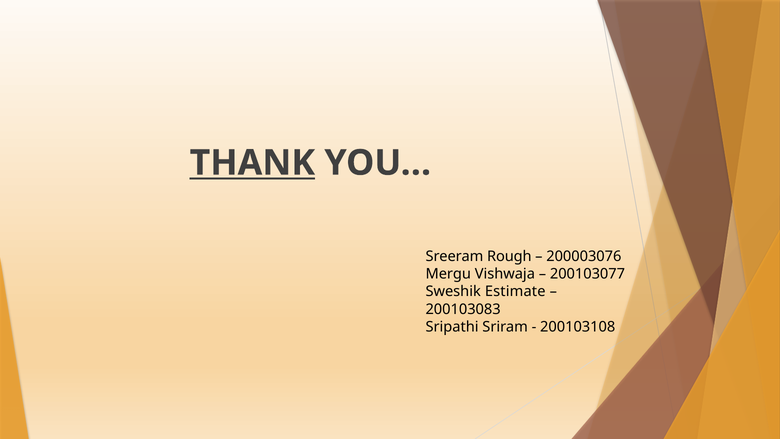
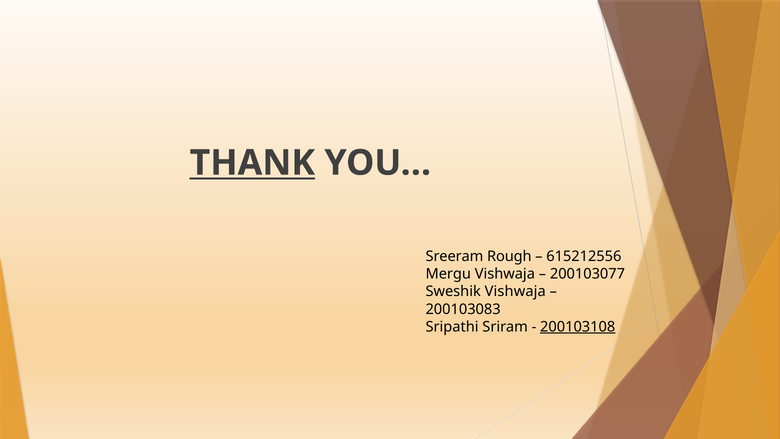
200003076: 200003076 -> 615212556
Sweshik Estimate: Estimate -> Vishwaja
200103108 underline: none -> present
